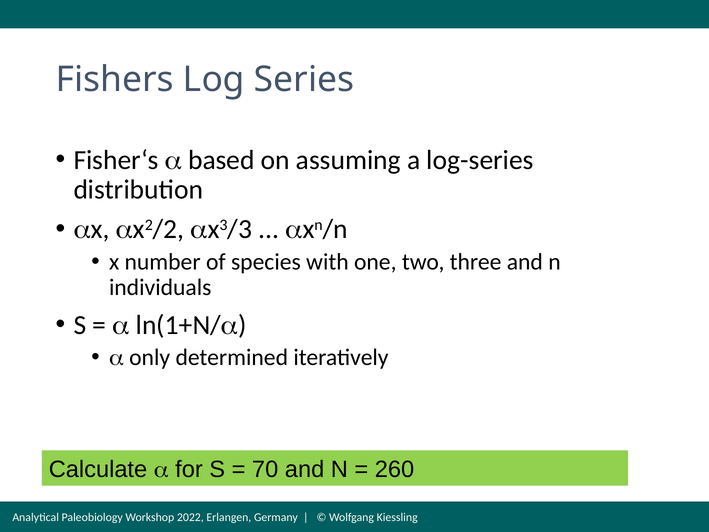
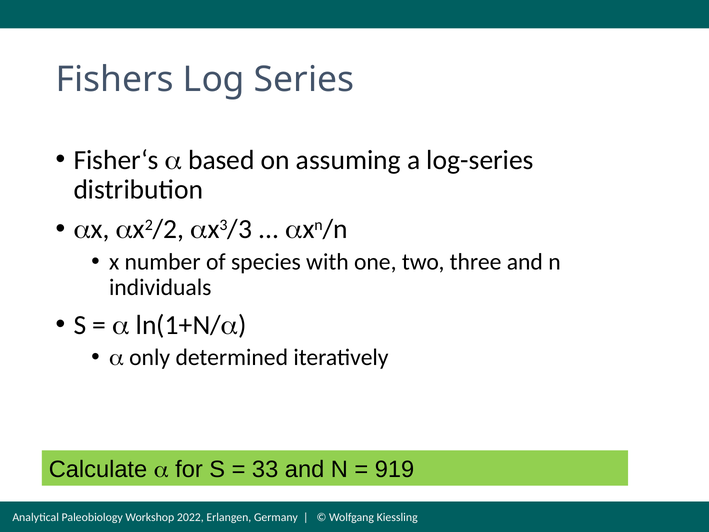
70: 70 -> 33
260: 260 -> 919
